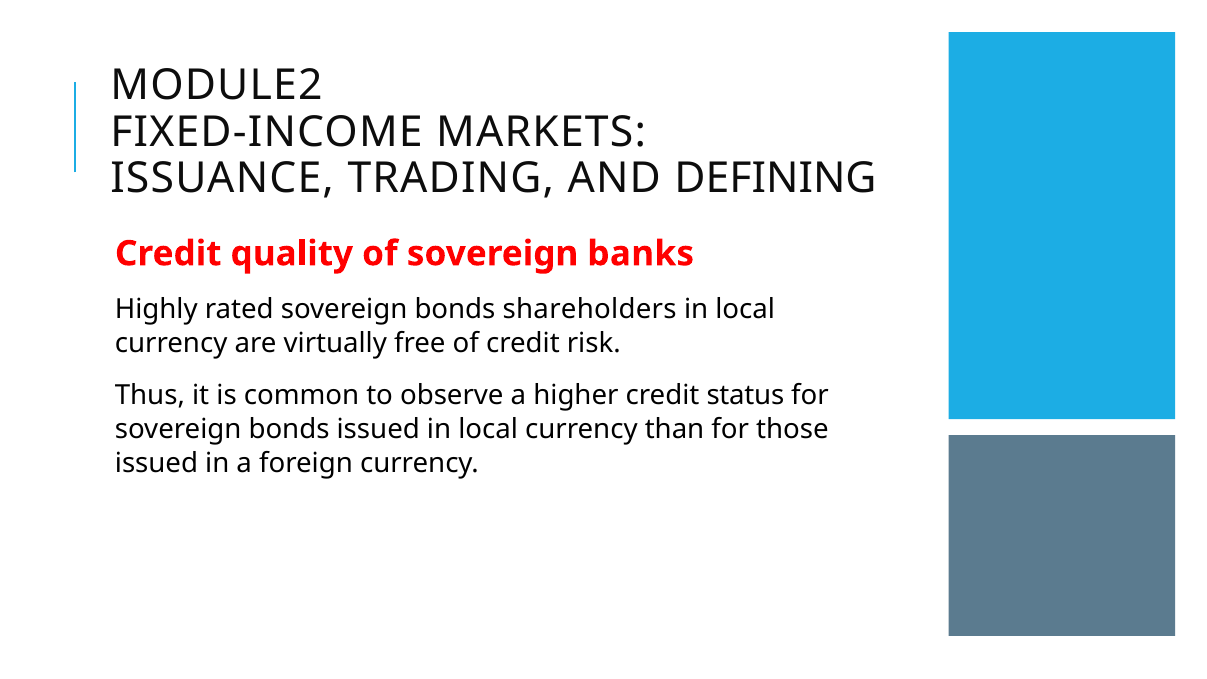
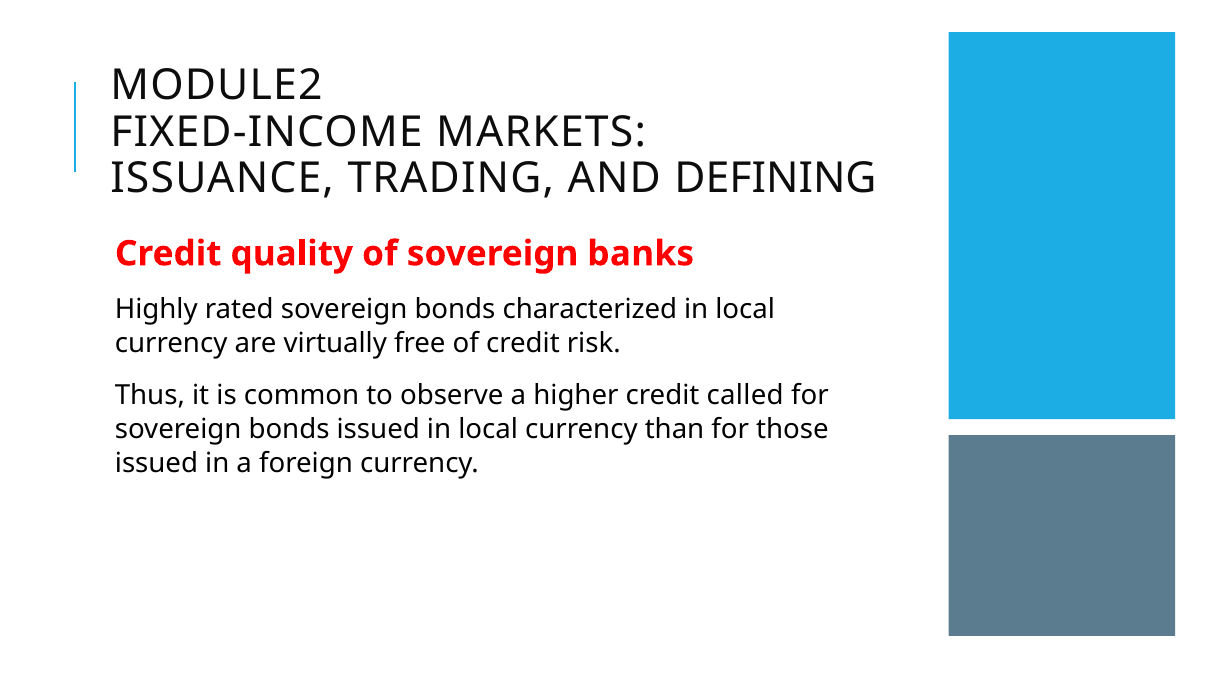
shareholders: shareholders -> characterized
status: status -> called
